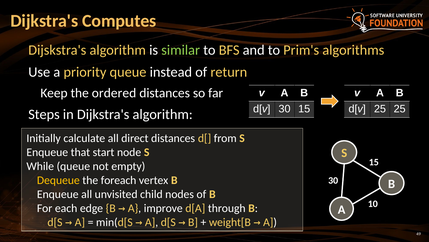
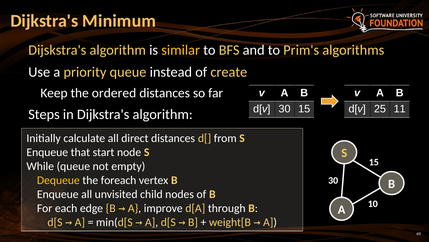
Computes: Computes -> Minimum
similar colour: light green -> yellow
return: return -> create
25 25: 25 -> 11
